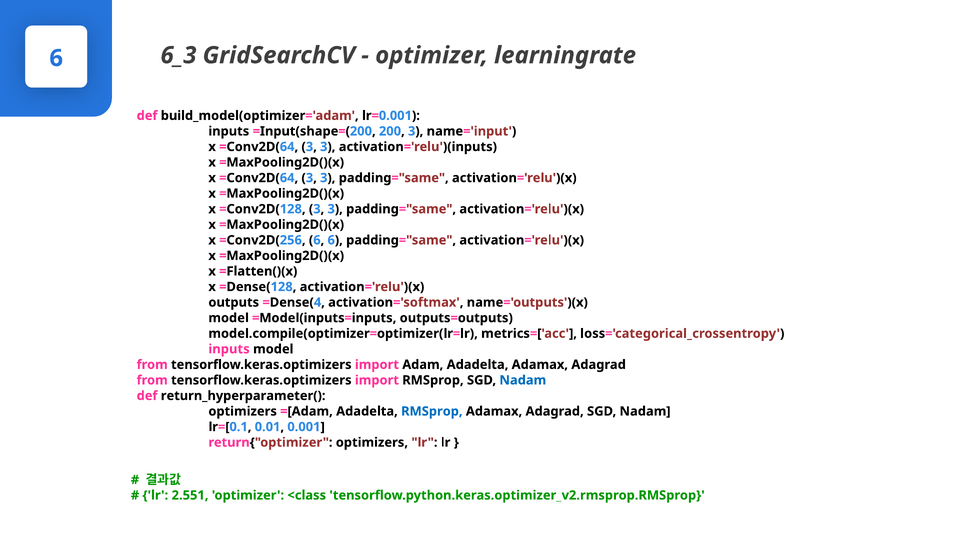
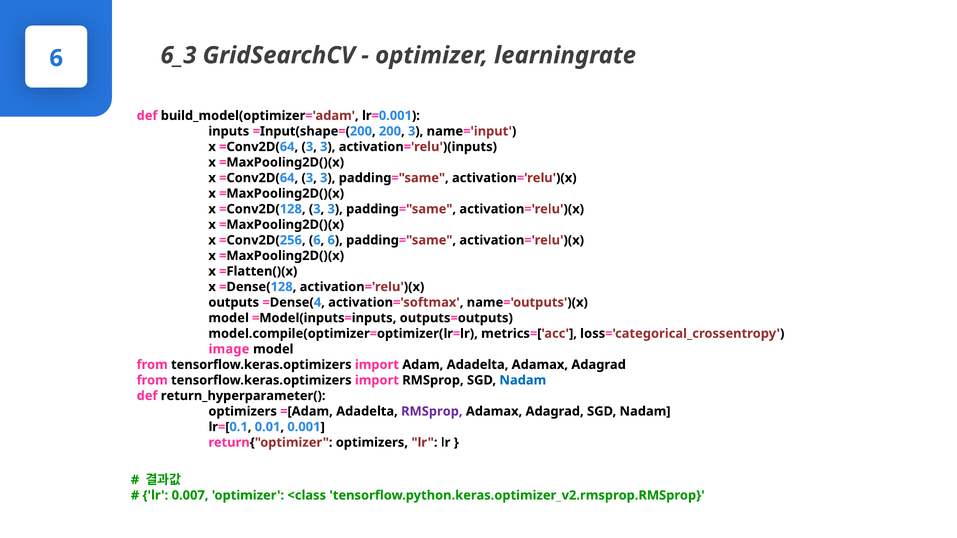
inputs at (229, 349): inputs -> image
RMSprop at (432, 412) colour: blue -> purple
2.551: 2.551 -> 0.007
